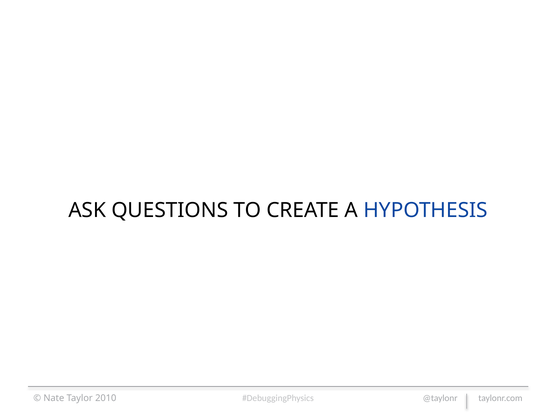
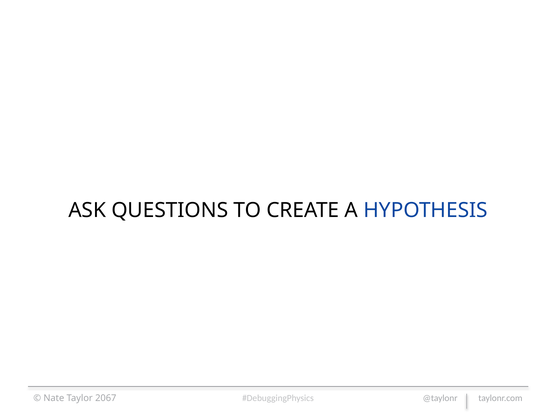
2010: 2010 -> 2067
